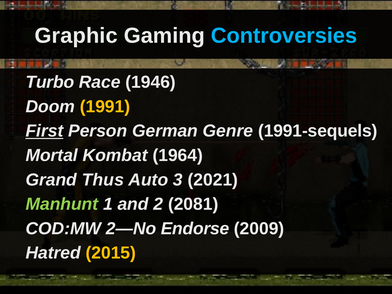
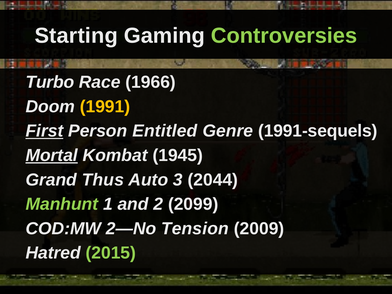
Graphic: Graphic -> Starting
Controversies colour: light blue -> light green
1946: 1946 -> 1966
German: German -> Entitled
Mortal underline: none -> present
1964: 1964 -> 1945
2021: 2021 -> 2044
2081: 2081 -> 2099
Endorse: Endorse -> Tension
2015 colour: yellow -> light green
